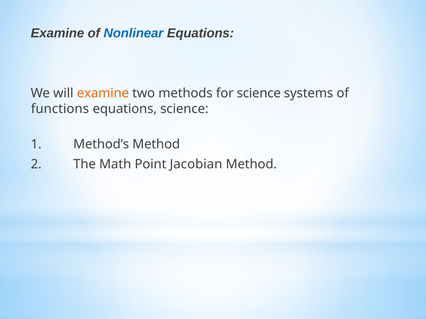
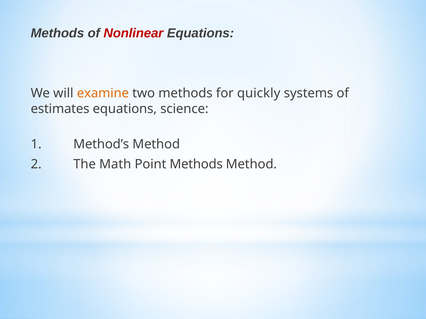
Examine at (57, 33): Examine -> Methods
Nonlinear colour: blue -> red
for science: science -> quickly
functions: functions -> estimates
Point Jacobian: Jacobian -> Methods
